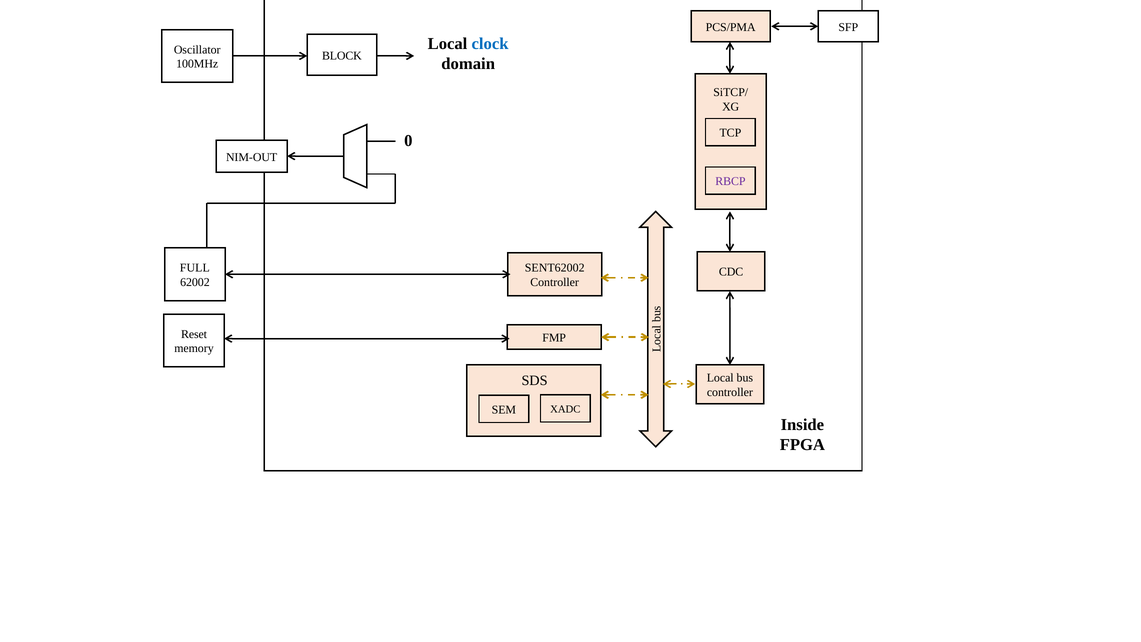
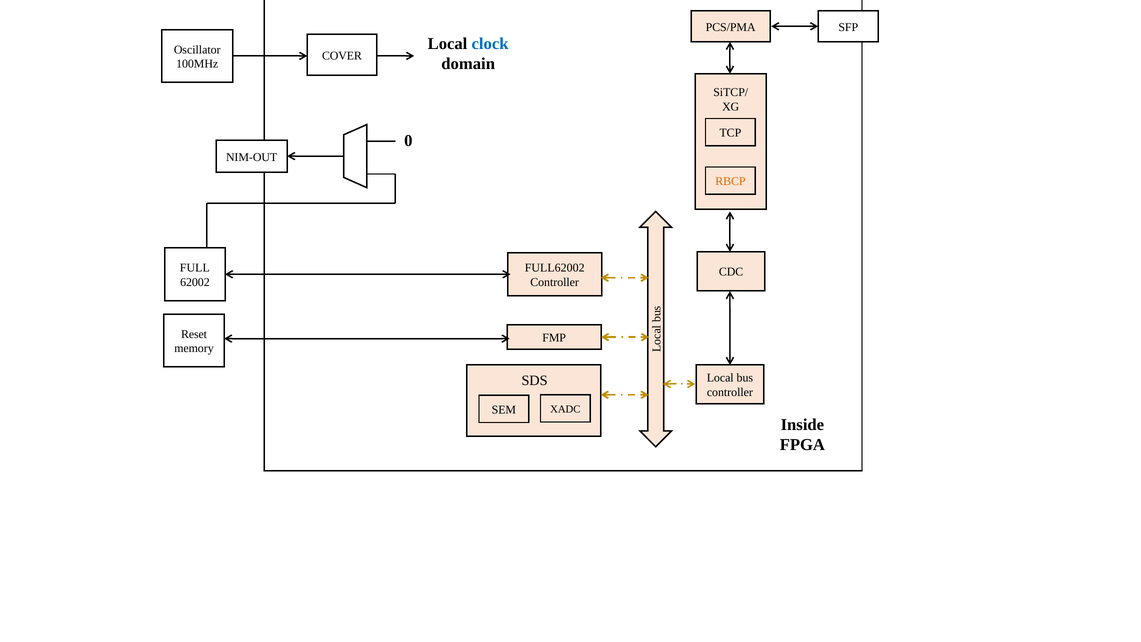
BLOCK: BLOCK -> COVER
RBCP colour: purple -> orange
SENT62002: SENT62002 -> FULL62002
